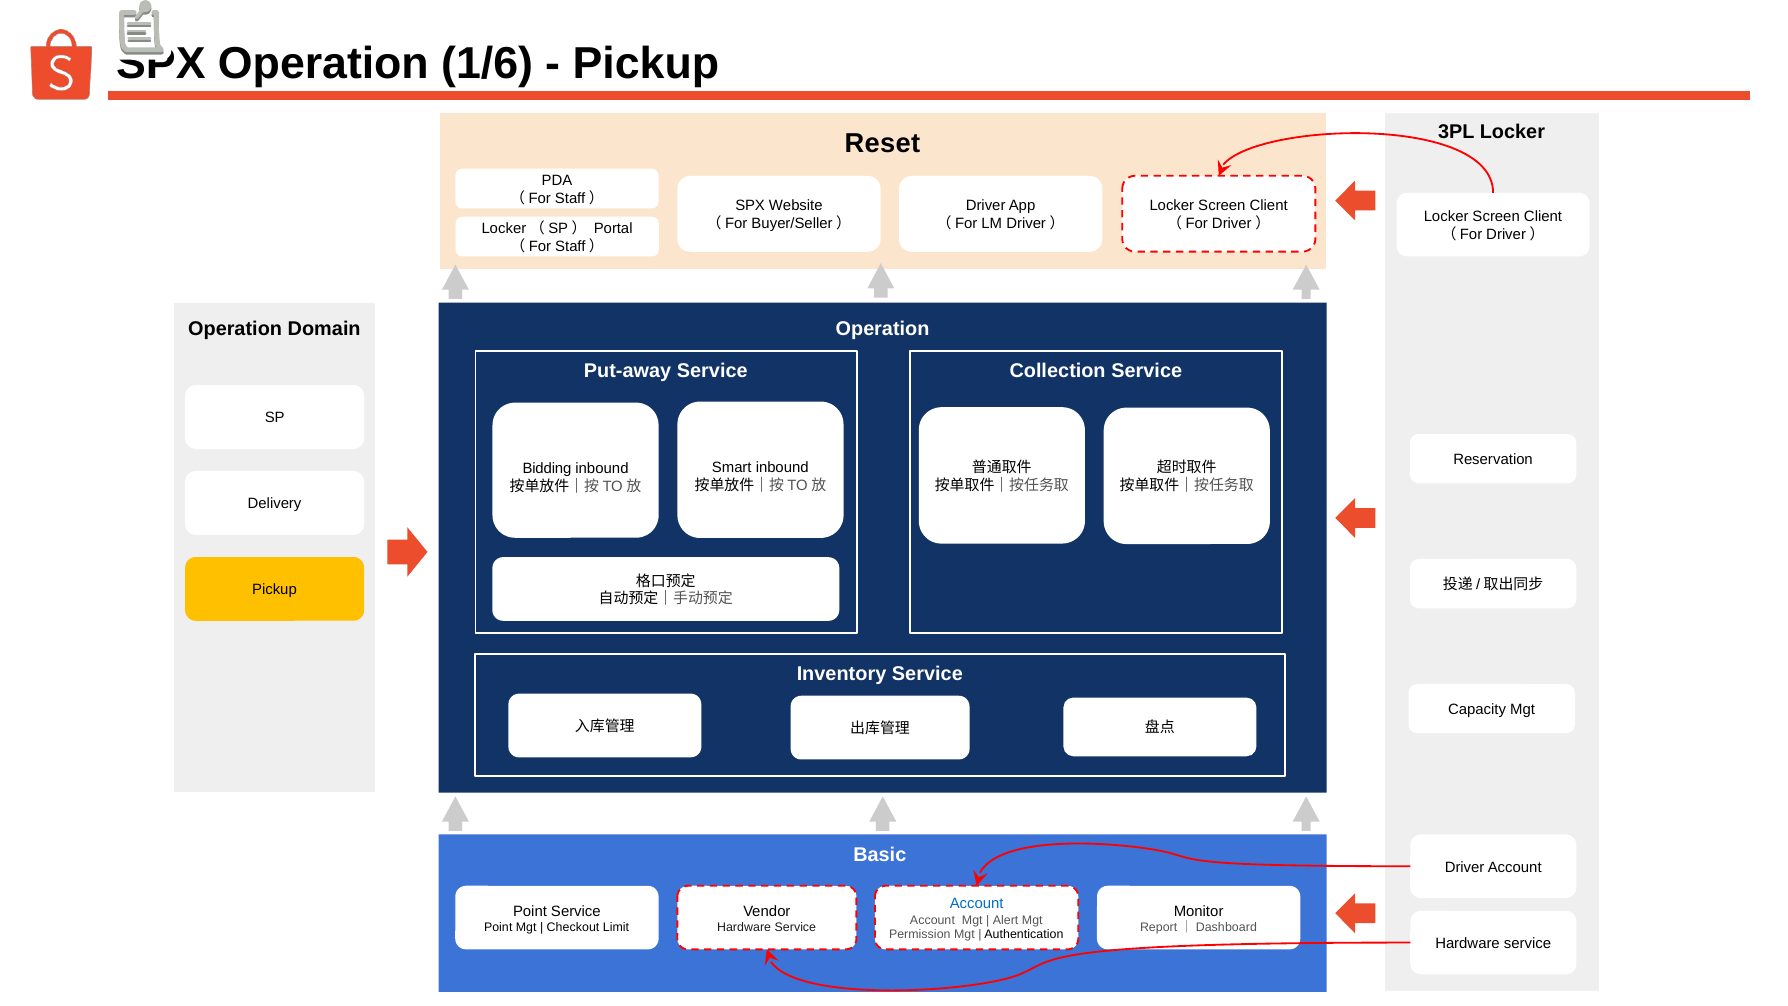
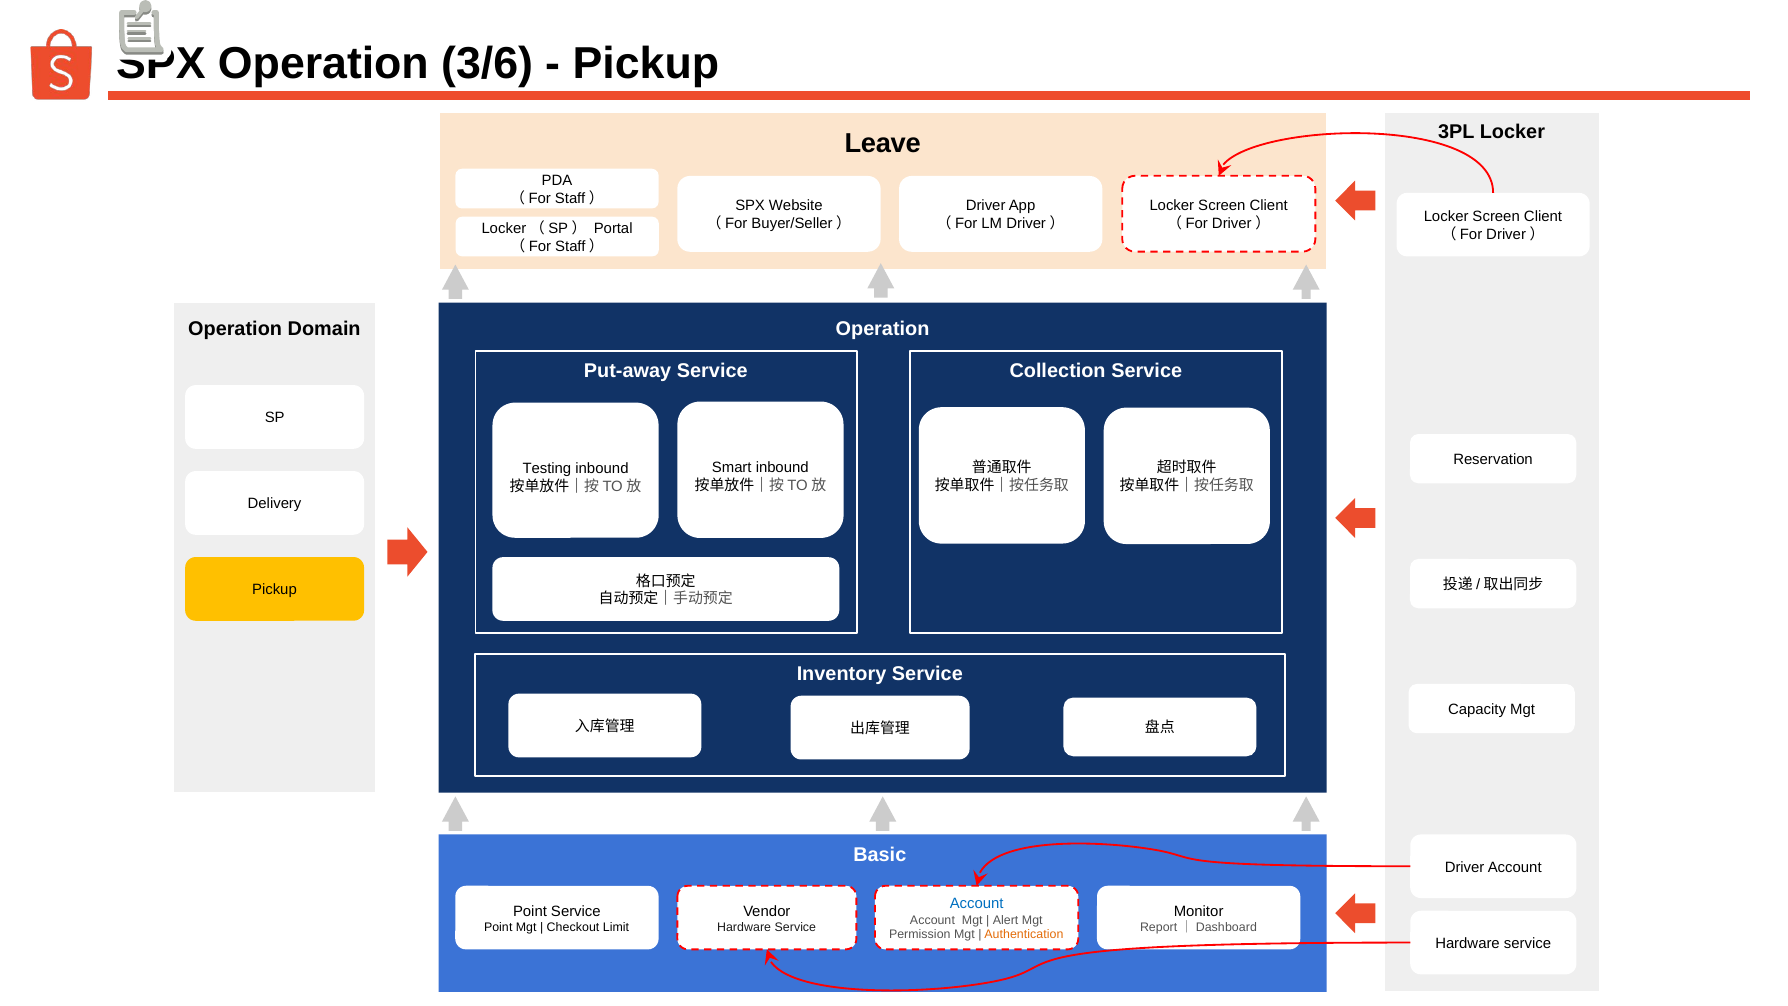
1/6: 1/6 -> 3/6
Reset: Reset -> Leave
Bidding: Bidding -> Testing
Authentication colour: black -> orange
